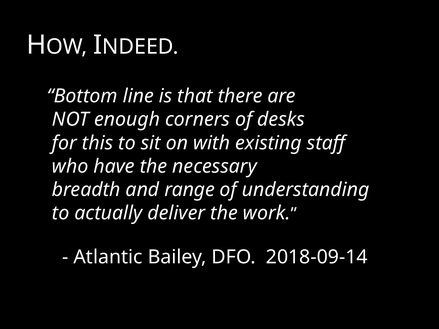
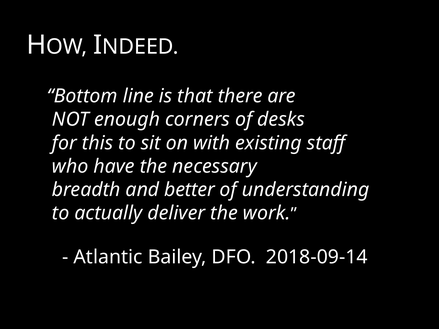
range: range -> better
